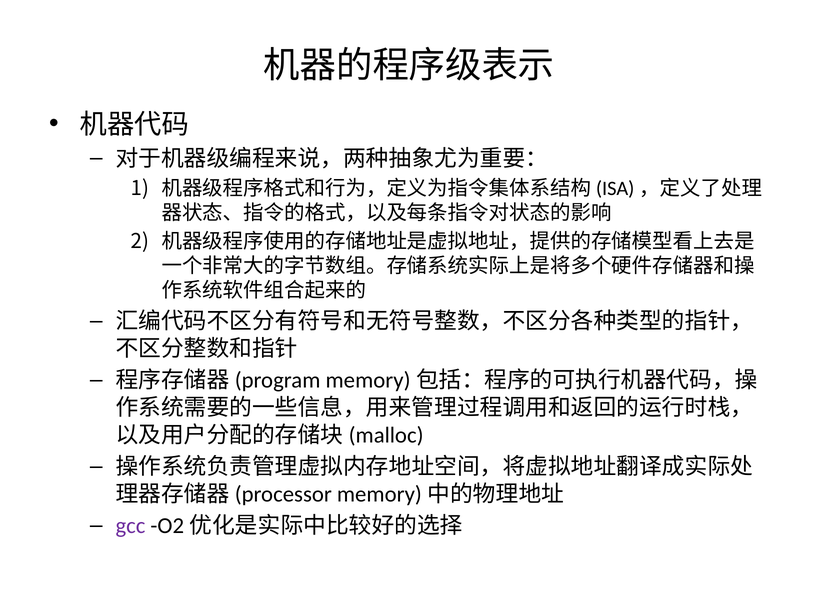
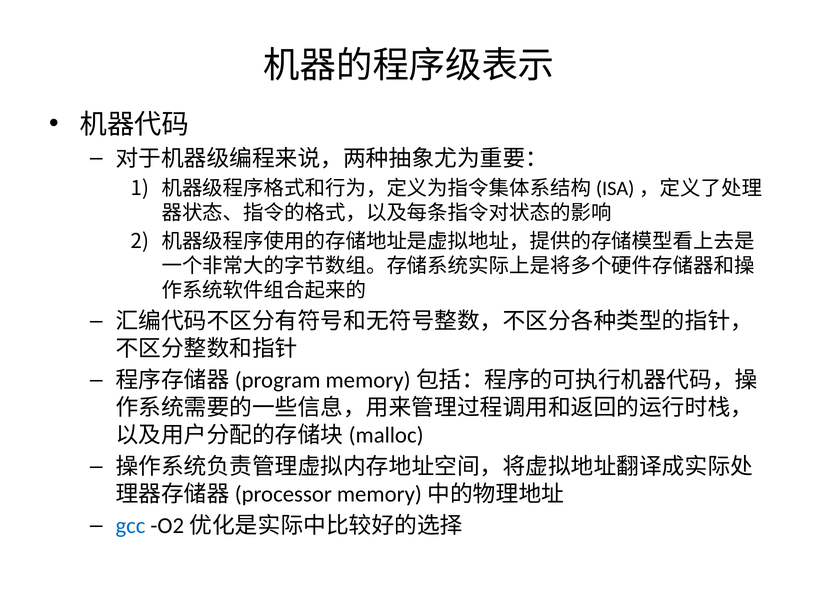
gcc colour: purple -> blue
